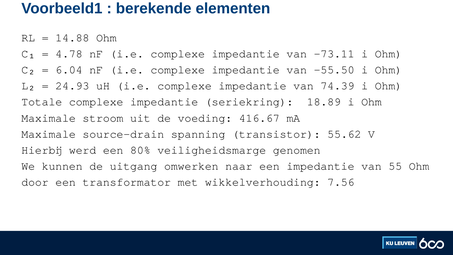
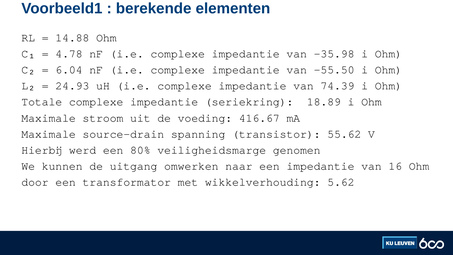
-73.11: -73.11 -> -35.98
55: 55 -> 16
7.56: 7.56 -> 5.62
